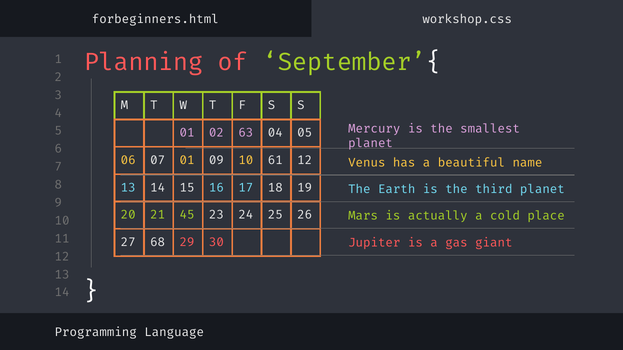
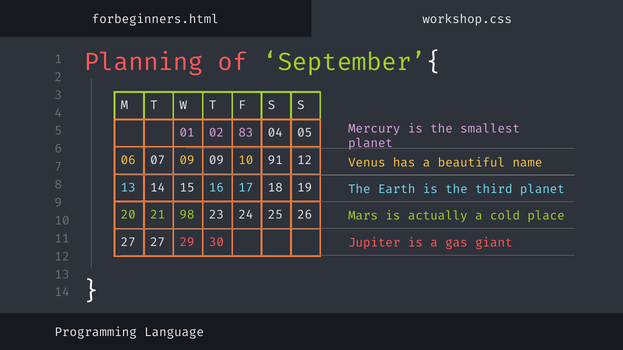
63: 63 -> 83
07 01: 01 -> 09
61: 61 -> 91
45: 45 -> 98
27 68: 68 -> 27
